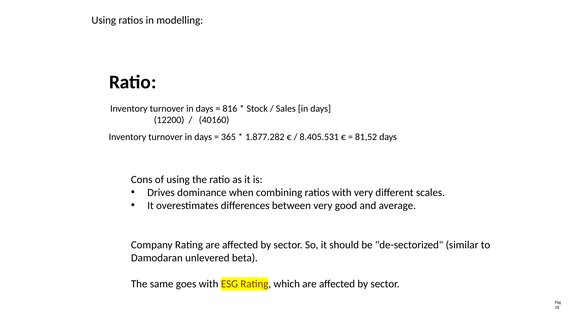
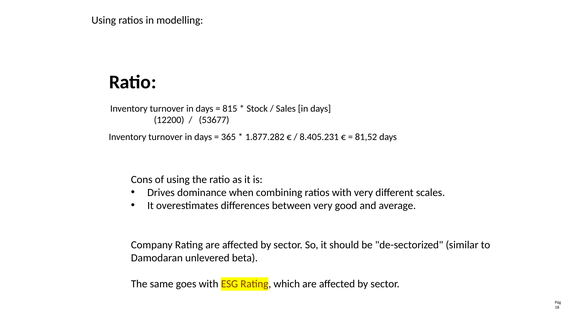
816: 816 -> 815
40160: 40160 -> 53677
8.405.531: 8.405.531 -> 8.405.231
